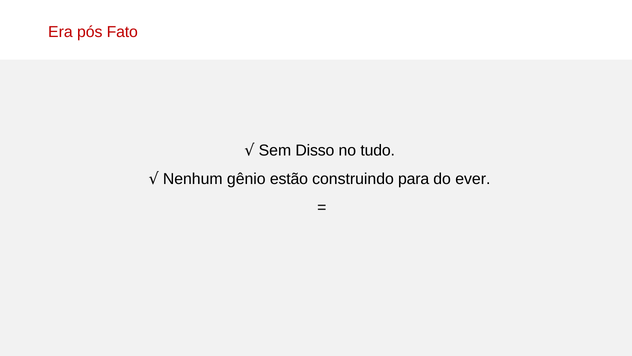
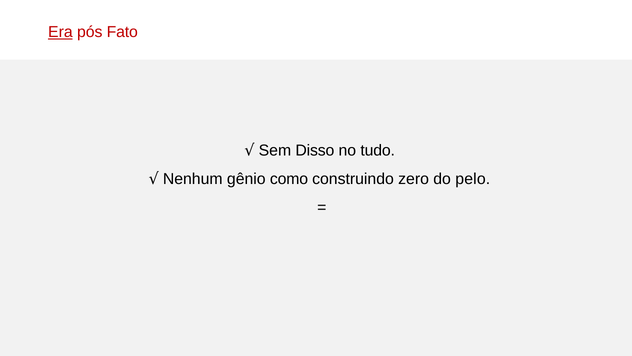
Era underline: none -> present
estão: estão -> como
para: para -> zero
ever: ever -> pelo
